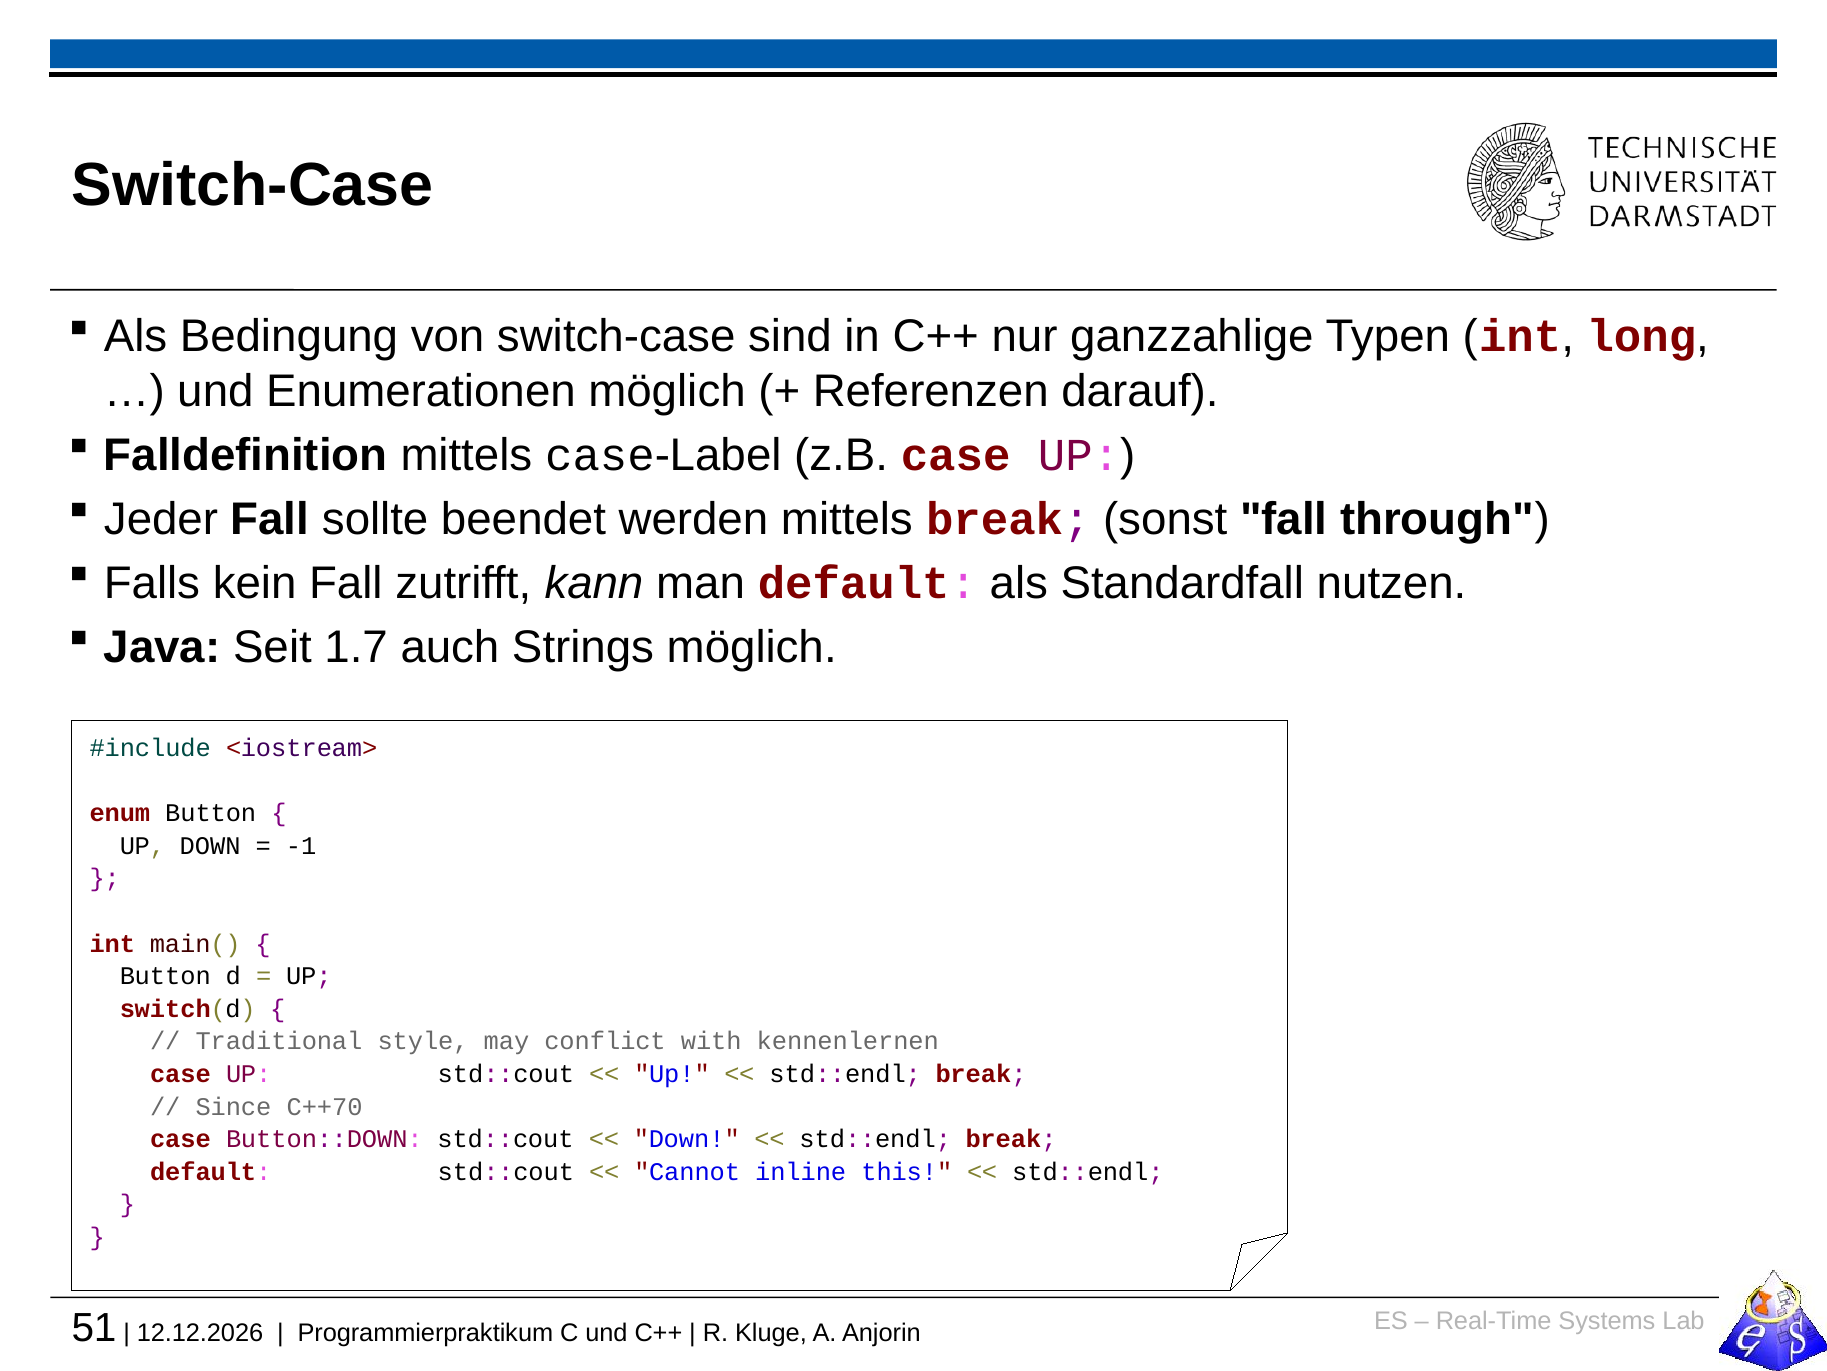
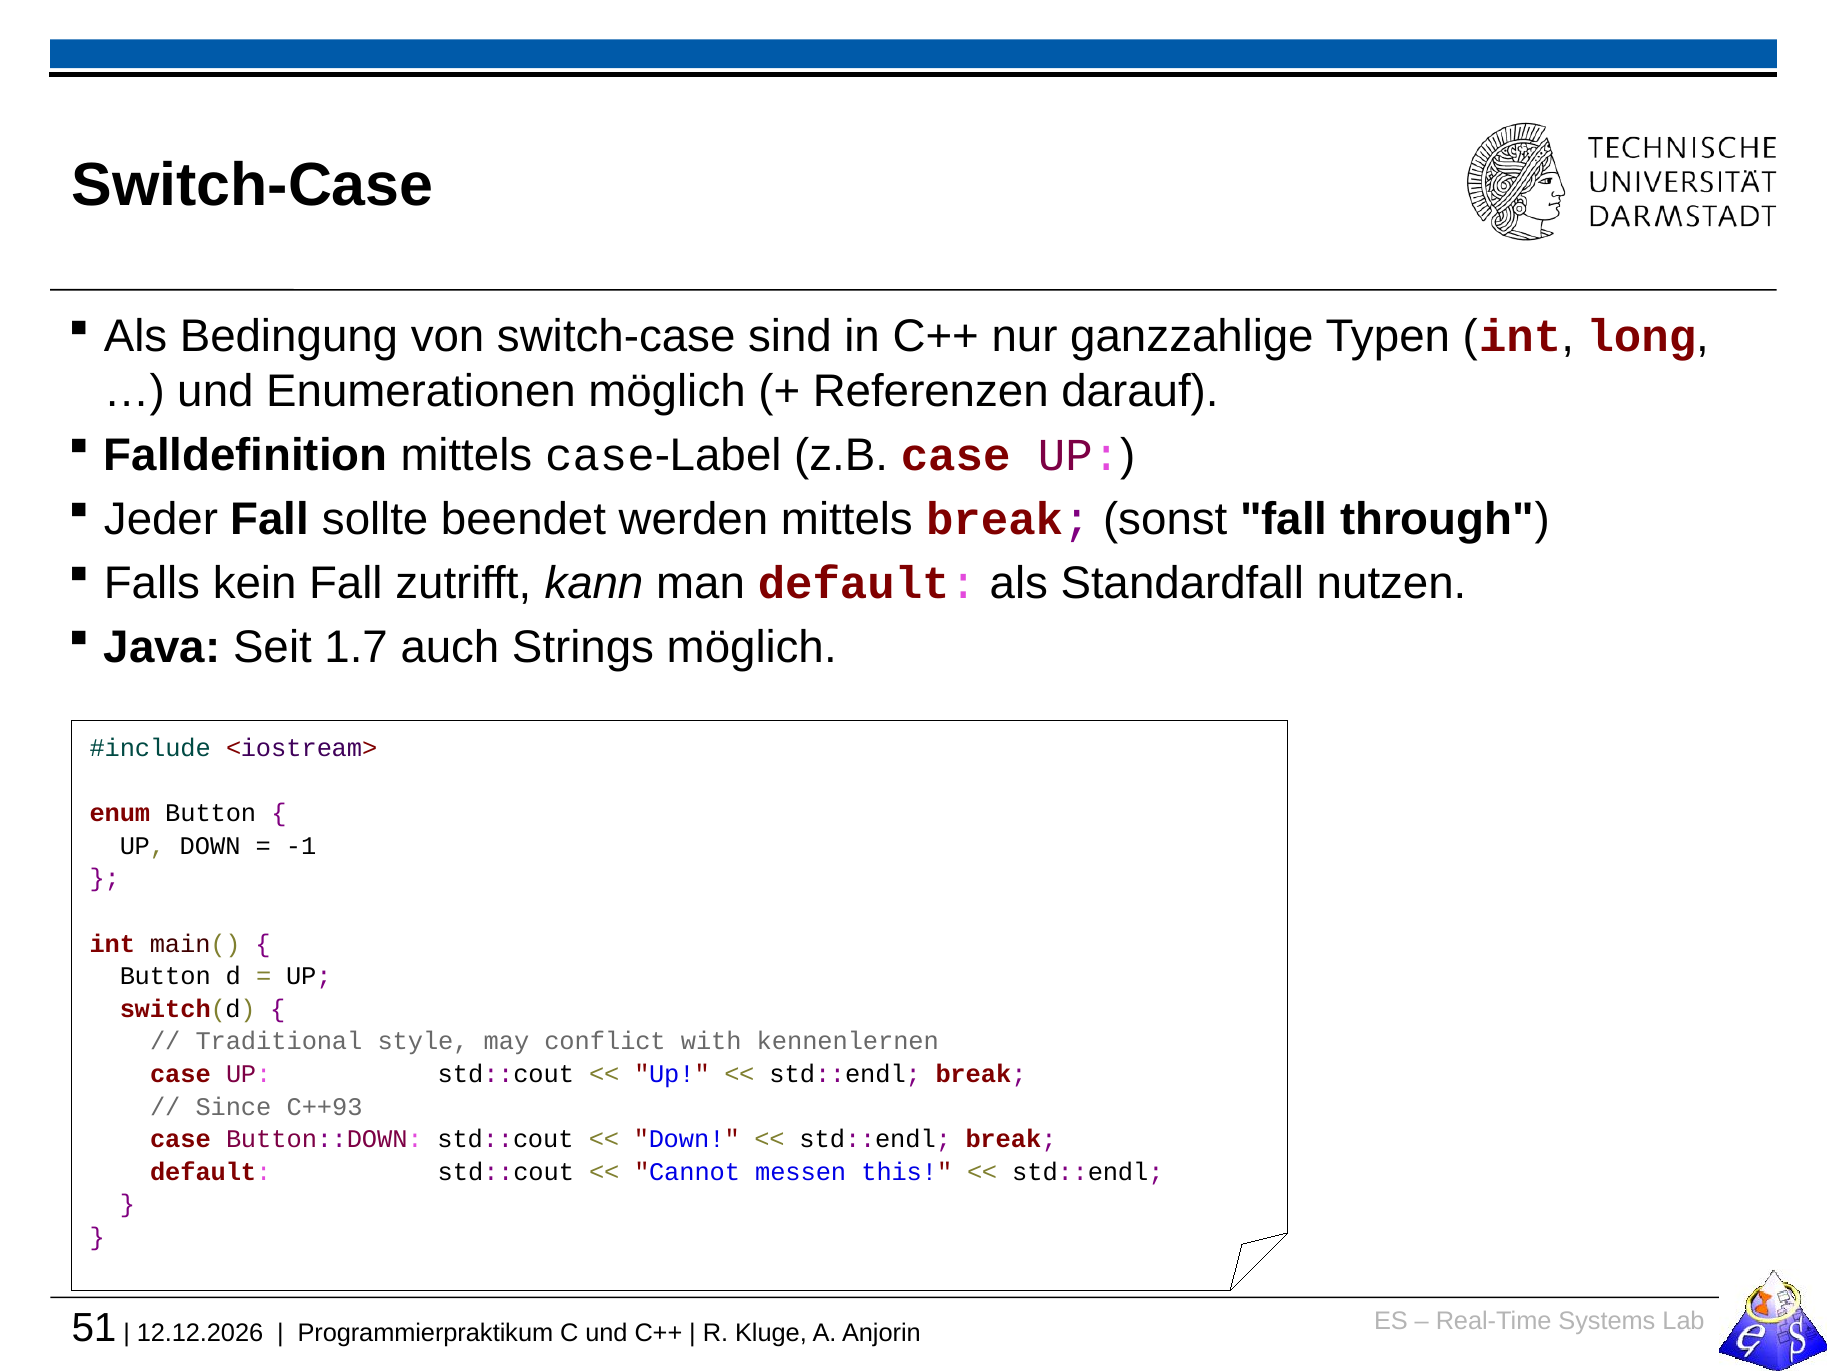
C++70: C++70 -> C++93
inline: inline -> messen
